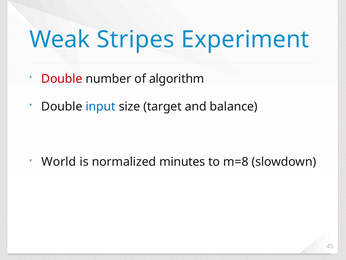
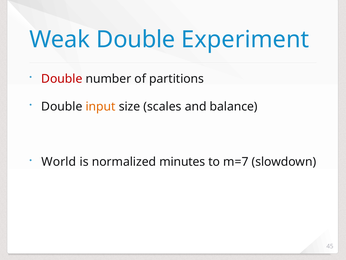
Weak Stripes: Stripes -> Double
algorithm: algorithm -> partitions
input colour: blue -> orange
target: target -> scales
m=8: m=8 -> m=7
